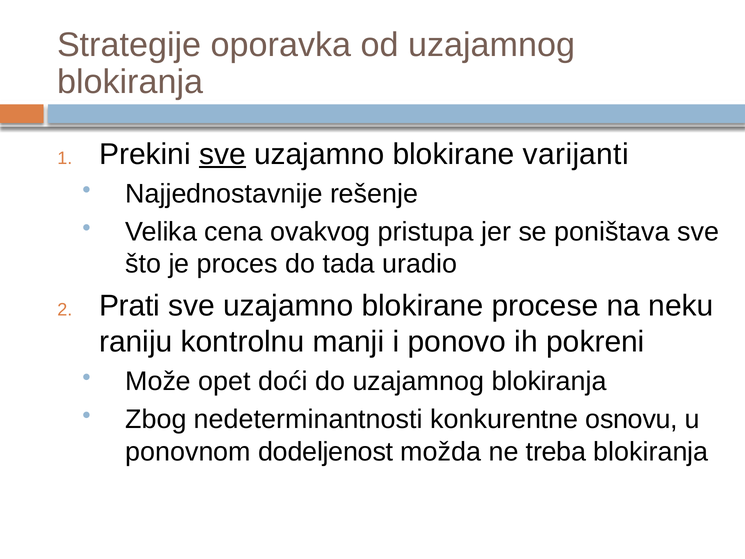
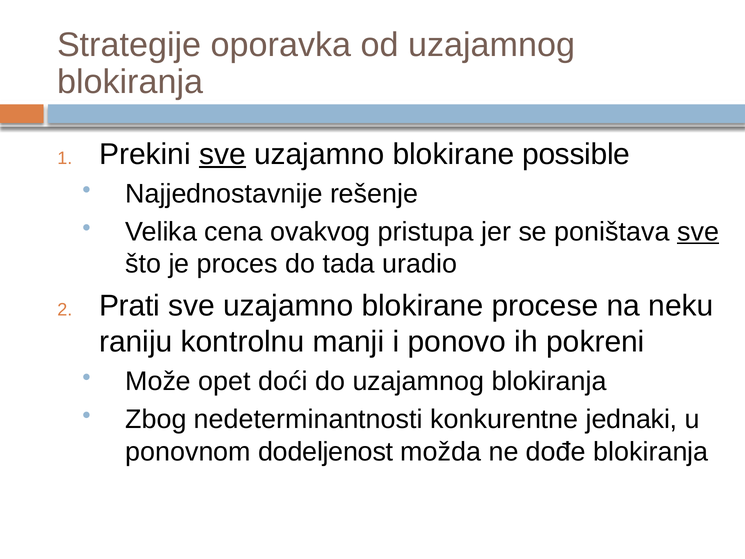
varijanti: varijanti -> possible
sve at (698, 232) underline: none -> present
osnovu: osnovu -> jednaki
treba: treba -> dođe
